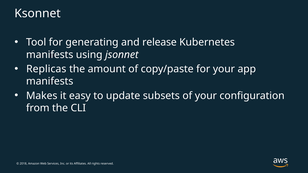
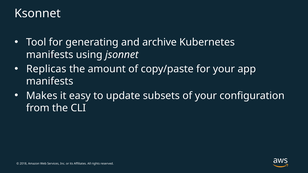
release: release -> archive
